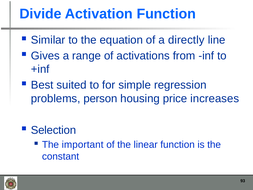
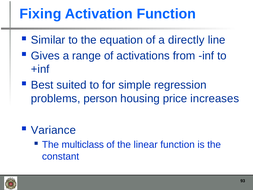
Divide: Divide -> Fixing
Selection: Selection -> Variance
important: important -> multiclass
